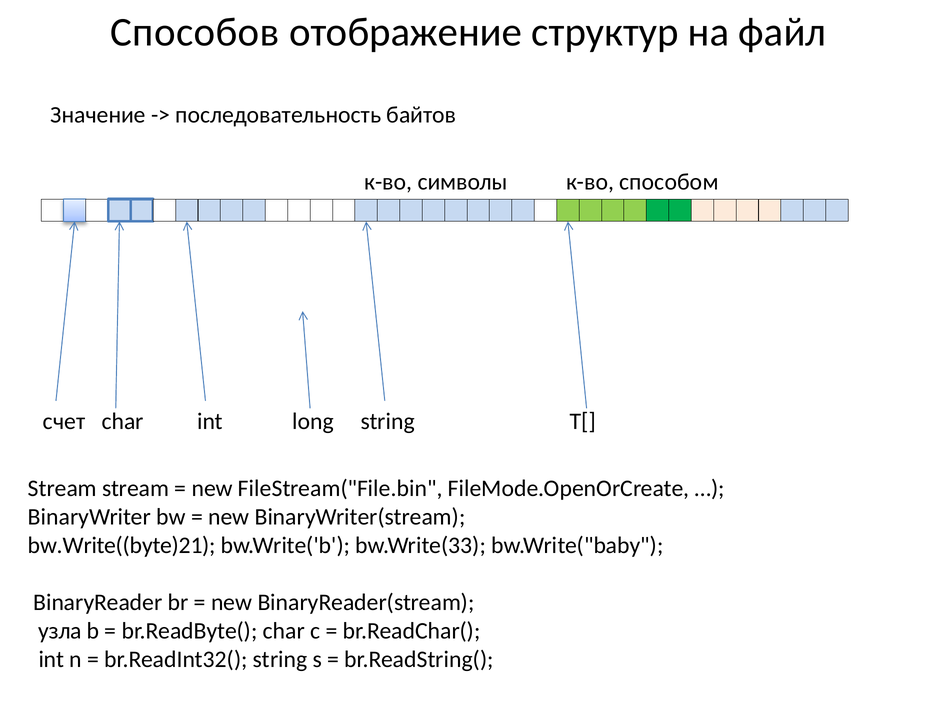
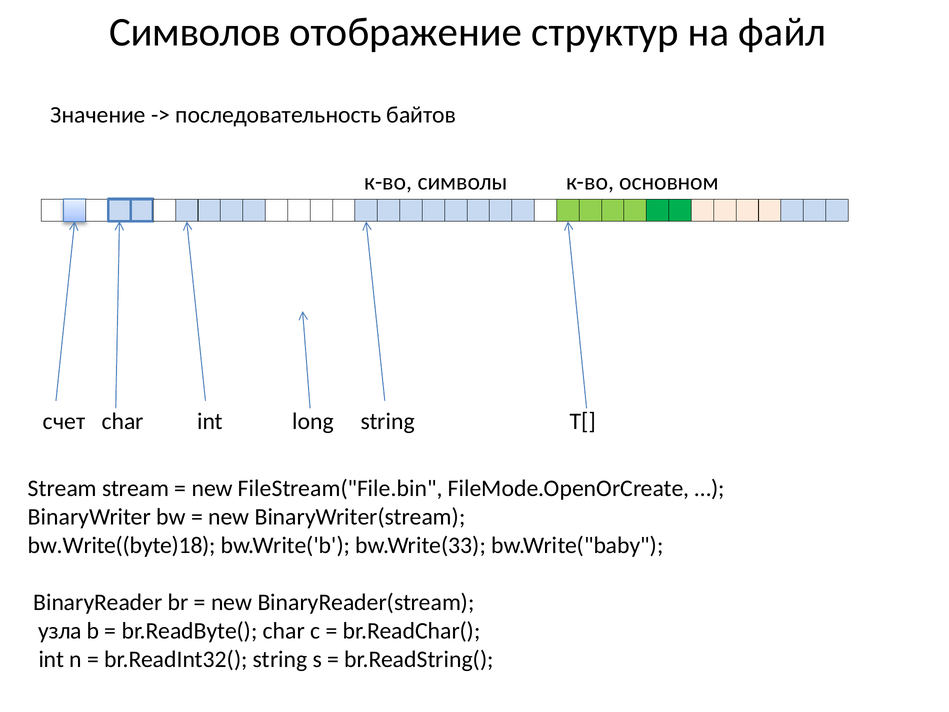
Способов: Способов -> Символов
способом: способом -> основном
bw.Write((byte)21: bw.Write((byte)21 -> bw.Write((byte)18
